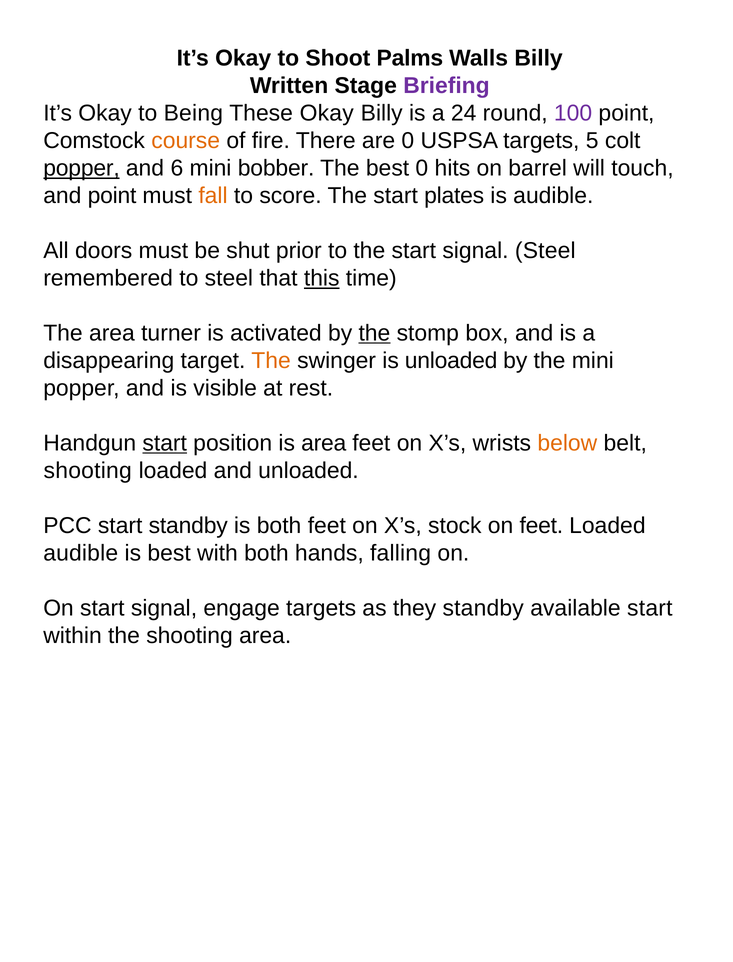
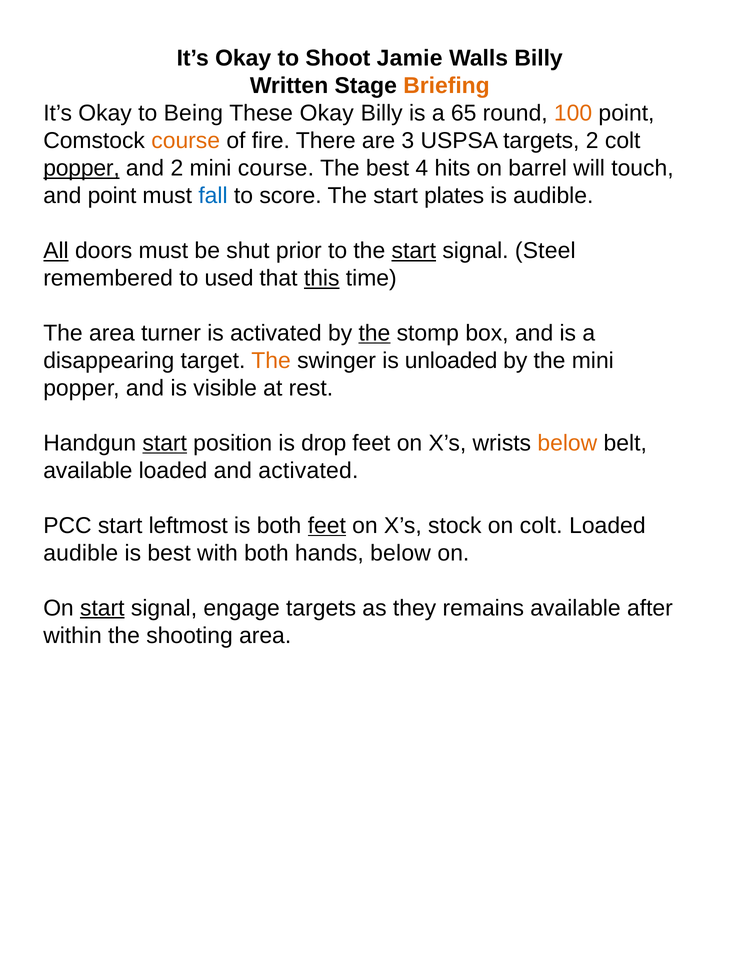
Palms: Palms -> Jamie
Briefing colour: purple -> orange
24: 24 -> 65
100 colour: purple -> orange
are 0: 0 -> 3
targets 5: 5 -> 2
and 6: 6 -> 2
mini bobber: bobber -> course
best 0: 0 -> 4
fall colour: orange -> blue
All underline: none -> present
start at (414, 251) underline: none -> present
to steel: steel -> used
is area: area -> drop
shooting at (88, 471): shooting -> available
and unloaded: unloaded -> activated
start standby: standby -> leftmost
feet at (327, 526) underline: none -> present
on feet: feet -> colt
hands falling: falling -> below
start at (102, 608) underline: none -> present
they standby: standby -> remains
available start: start -> after
